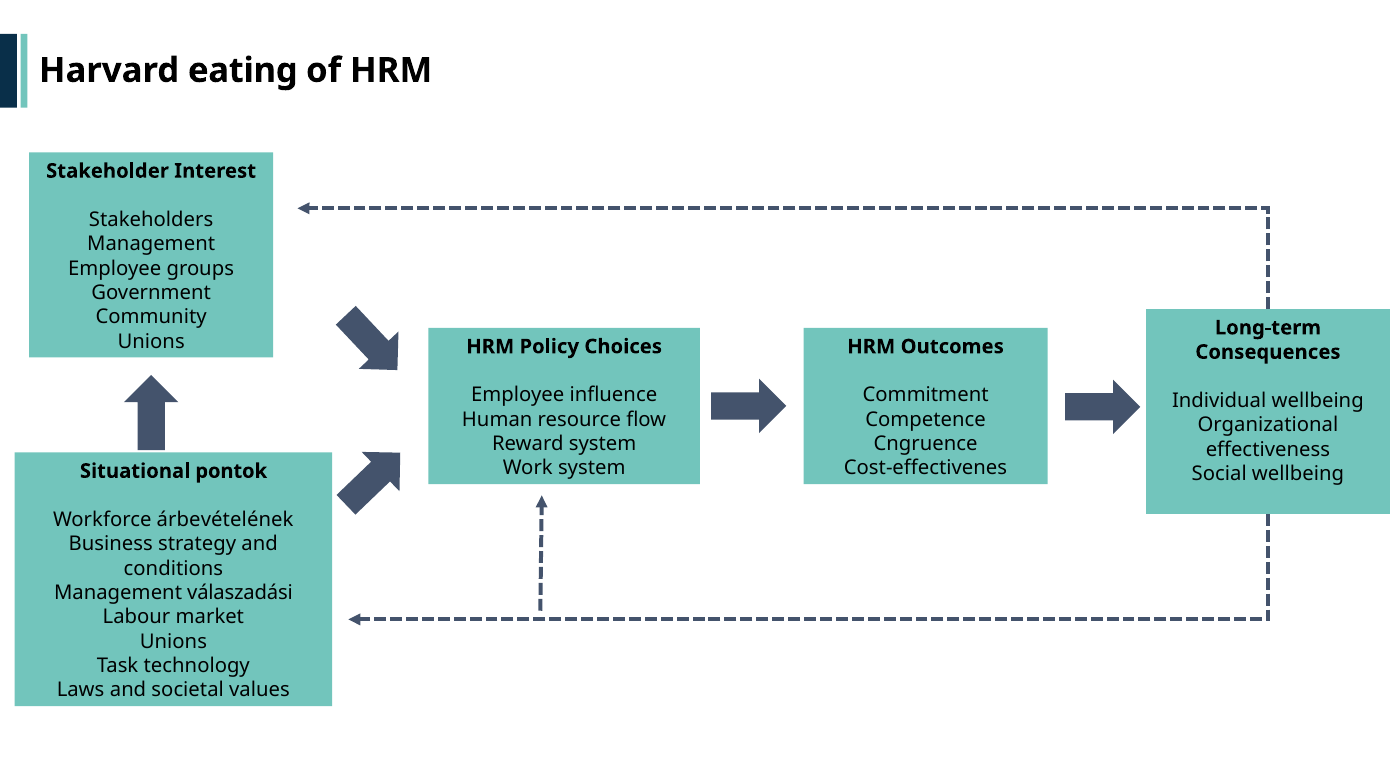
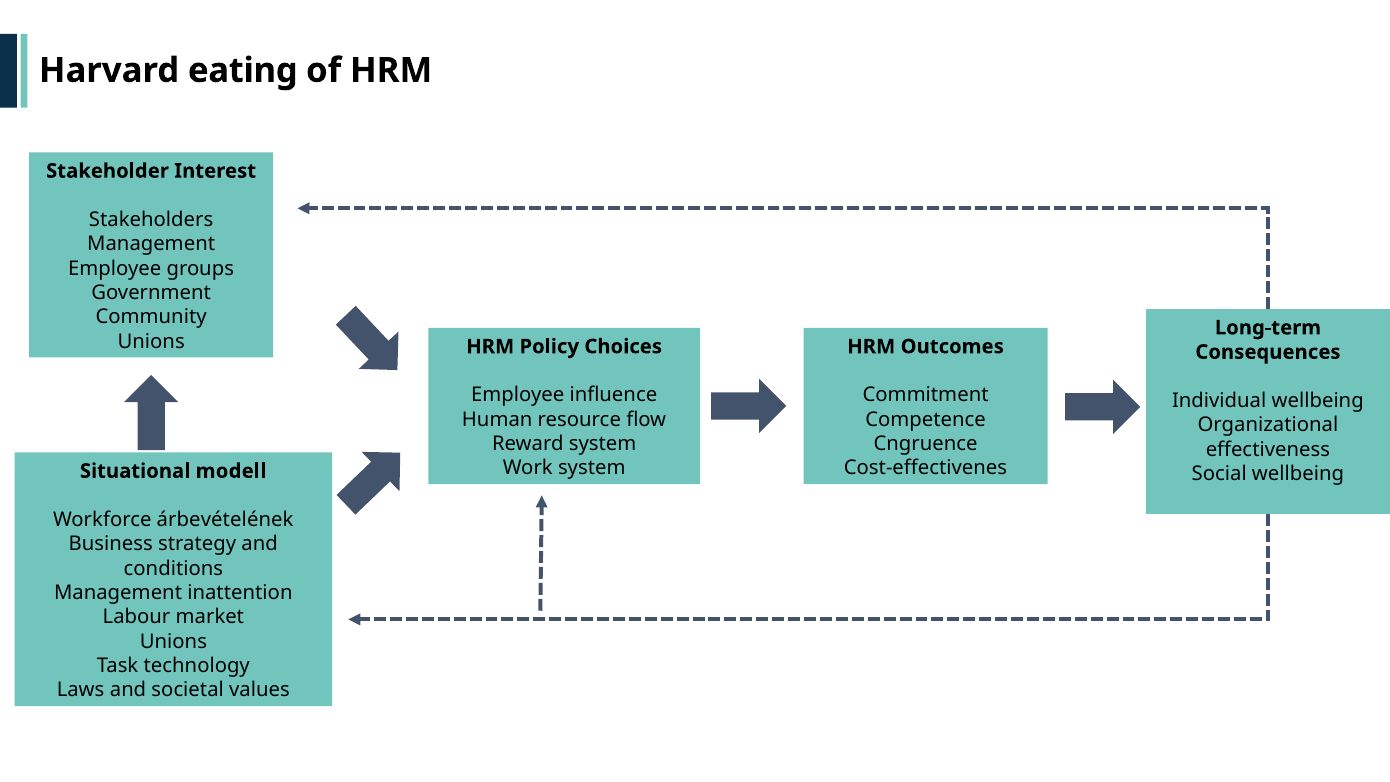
pontok: pontok -> modell
válaszadási: válaszadási -> inattention
